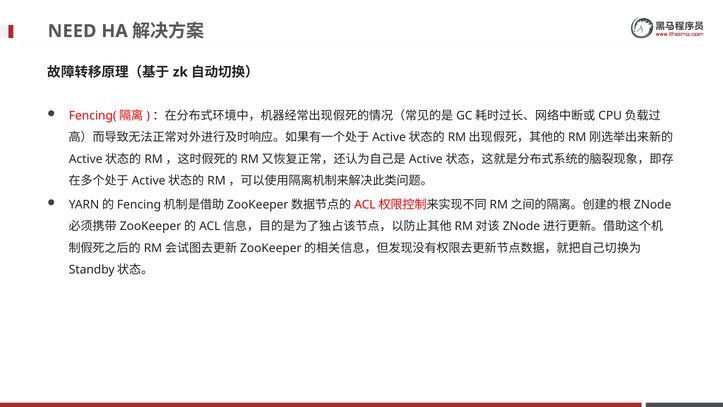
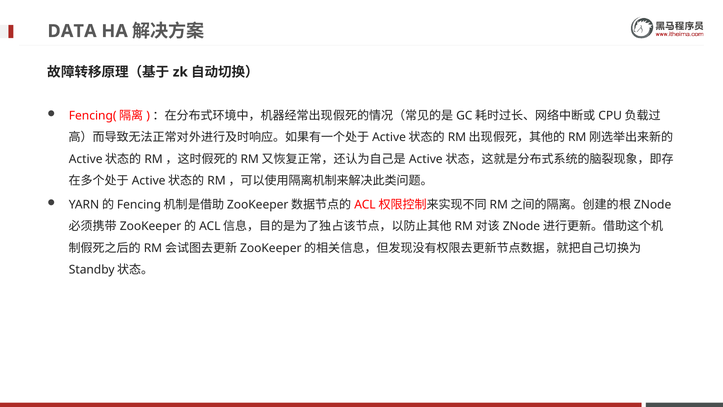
NEED: NEED -> DATA
